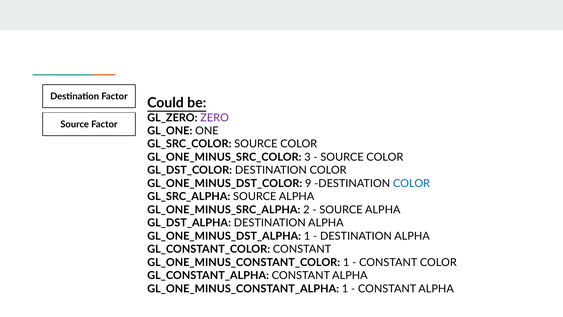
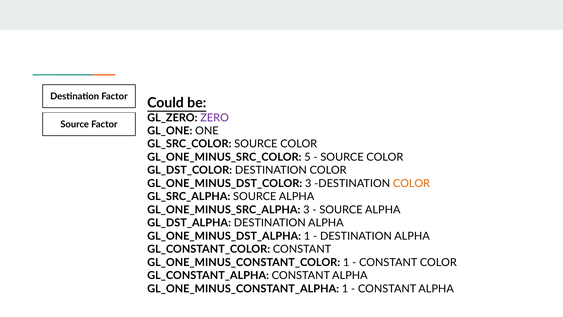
3: 3 -> 5
GL_ONE_MINUS_DST_COLOR 9: 9 -> 3
COLOR at (412, 183) colour: blue -> orange
GL_ONE_MINUS_SRC_ALPHA 2: 2 -> 3
